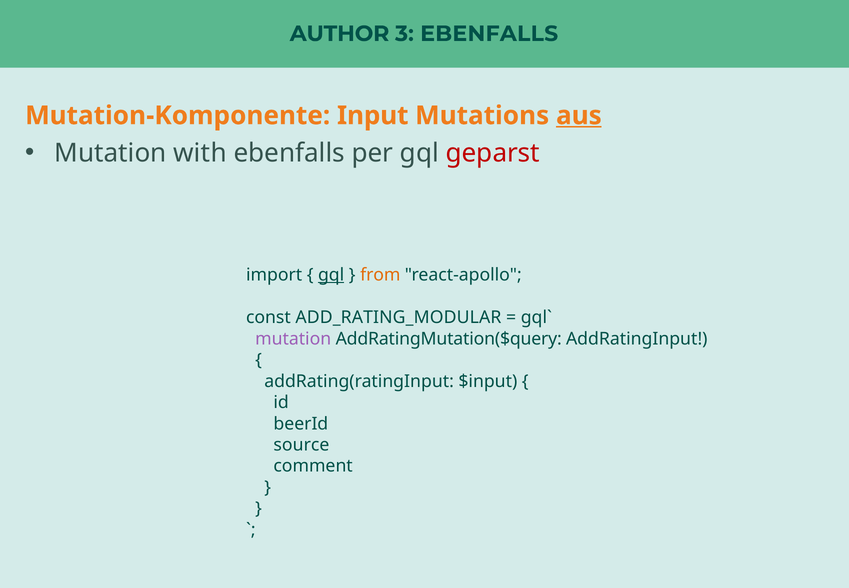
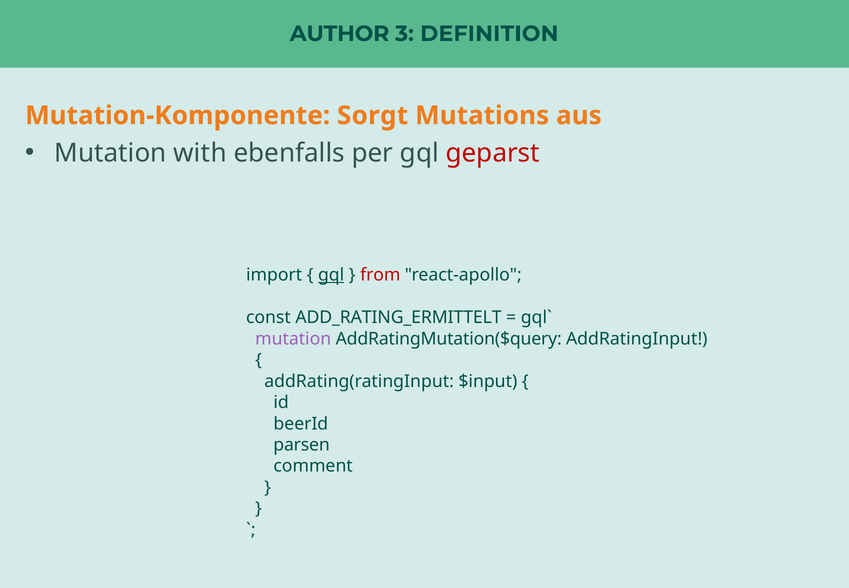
3 EBENFALLS: EBENFALLS -> DEFINITION
Input: Input -> Sorgt
aus underline: present -> none
from colour: orange -> red
ADD_RATING_MODULAR: ADD_RATING_MODULAR -> ADD_RATING_ERMITTELT
source: source -> parsen
